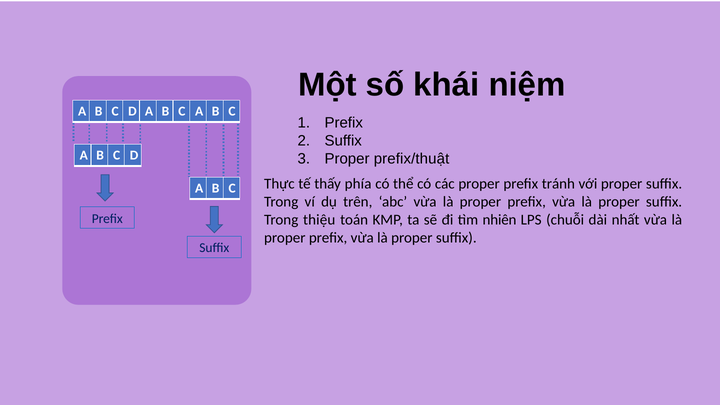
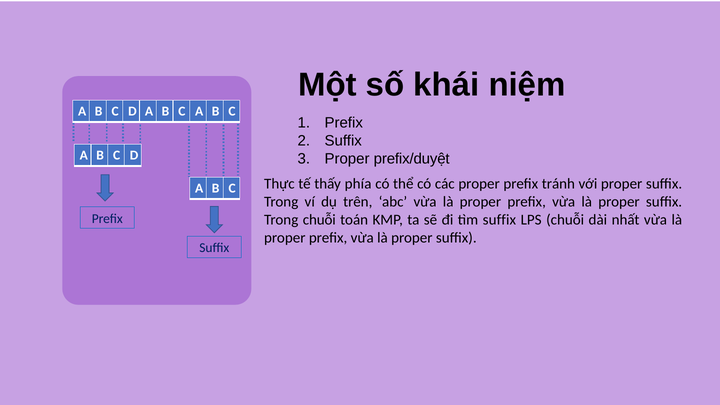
prefix/thuật: prefix/thuật -> prefix/duyệt
Trong thiệu: thiệu -> chuỗi
tìm nhiên: nhiên -> suffix
